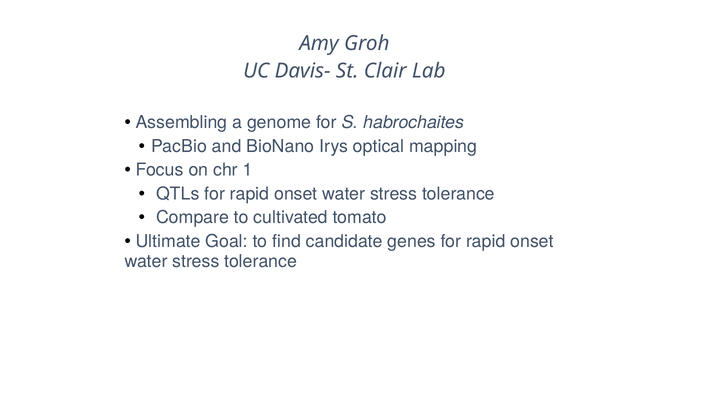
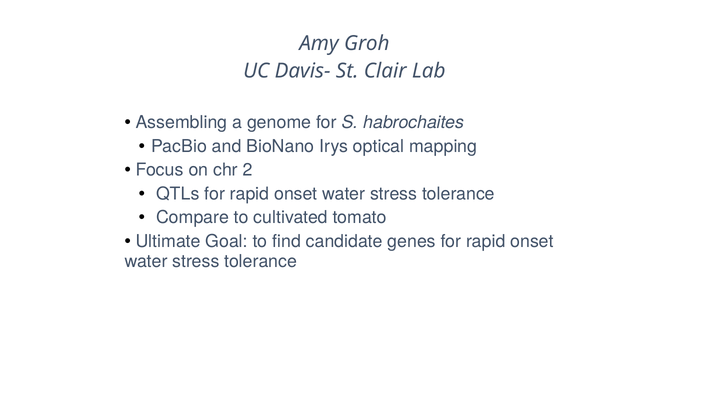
1: 1 -> 2
